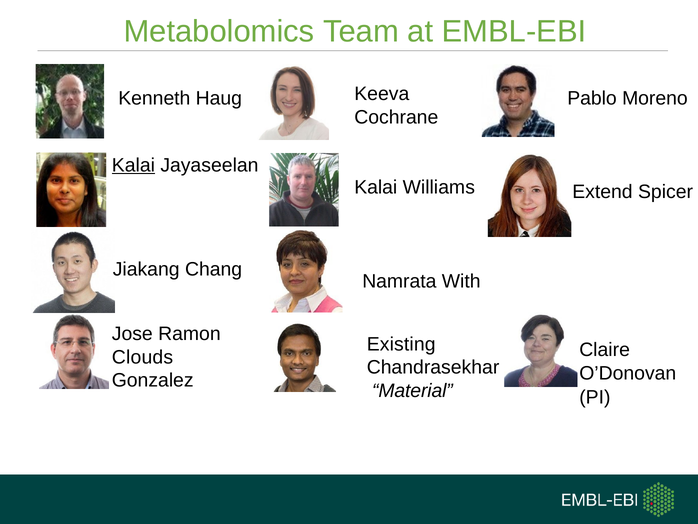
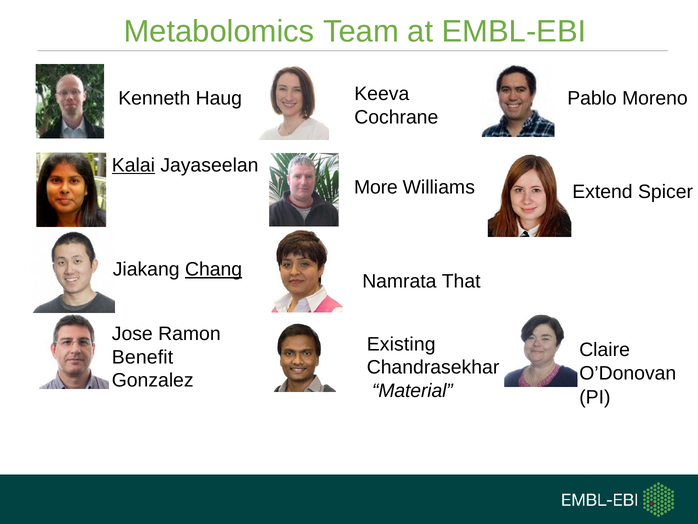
Kalai at (376, 187): Kalai -> More
Chang underline: none -> present
With: With -> That
Clouds: Clouds -> Benefit
